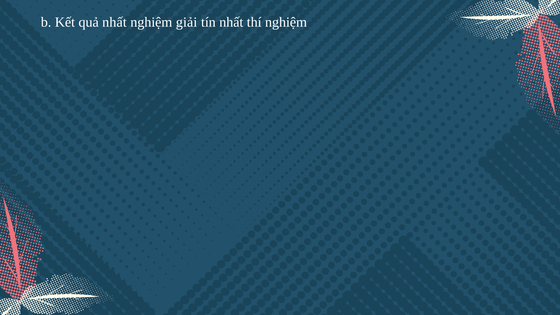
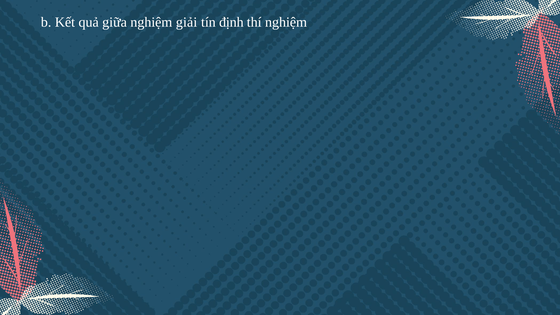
quả nhất: nhất -> giữa
tín nhất: nhất -> định
